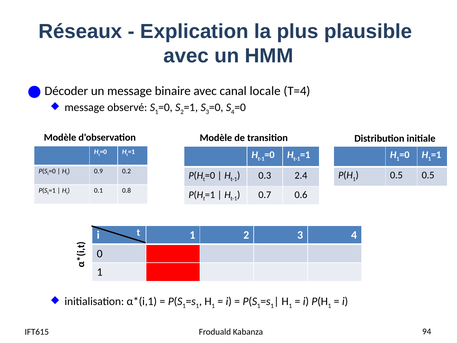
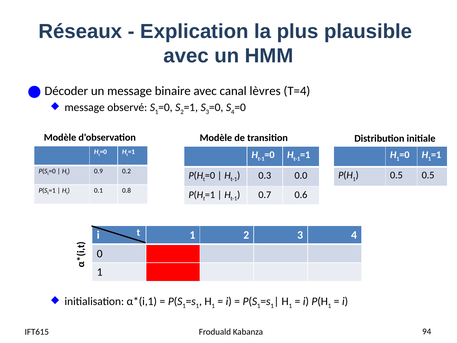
locale: locale -> lèvres
2.4: 2.4 -> 0.0
